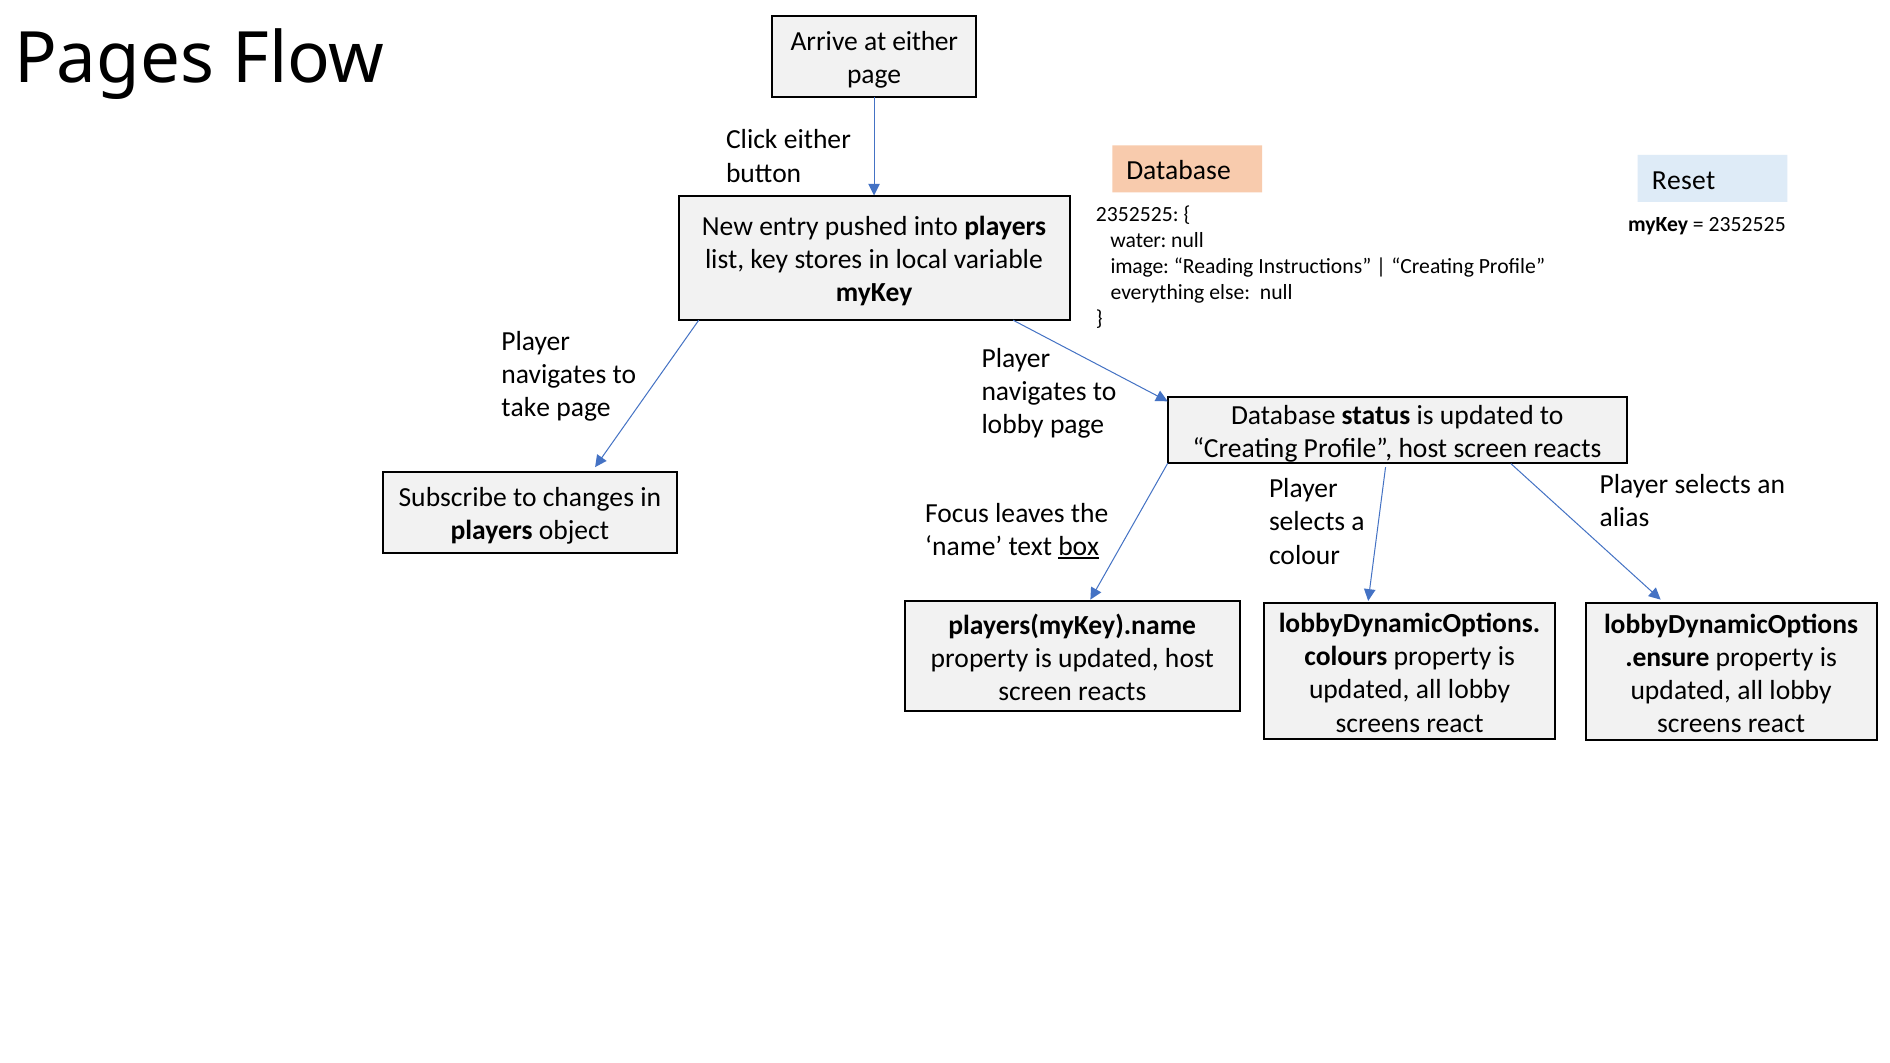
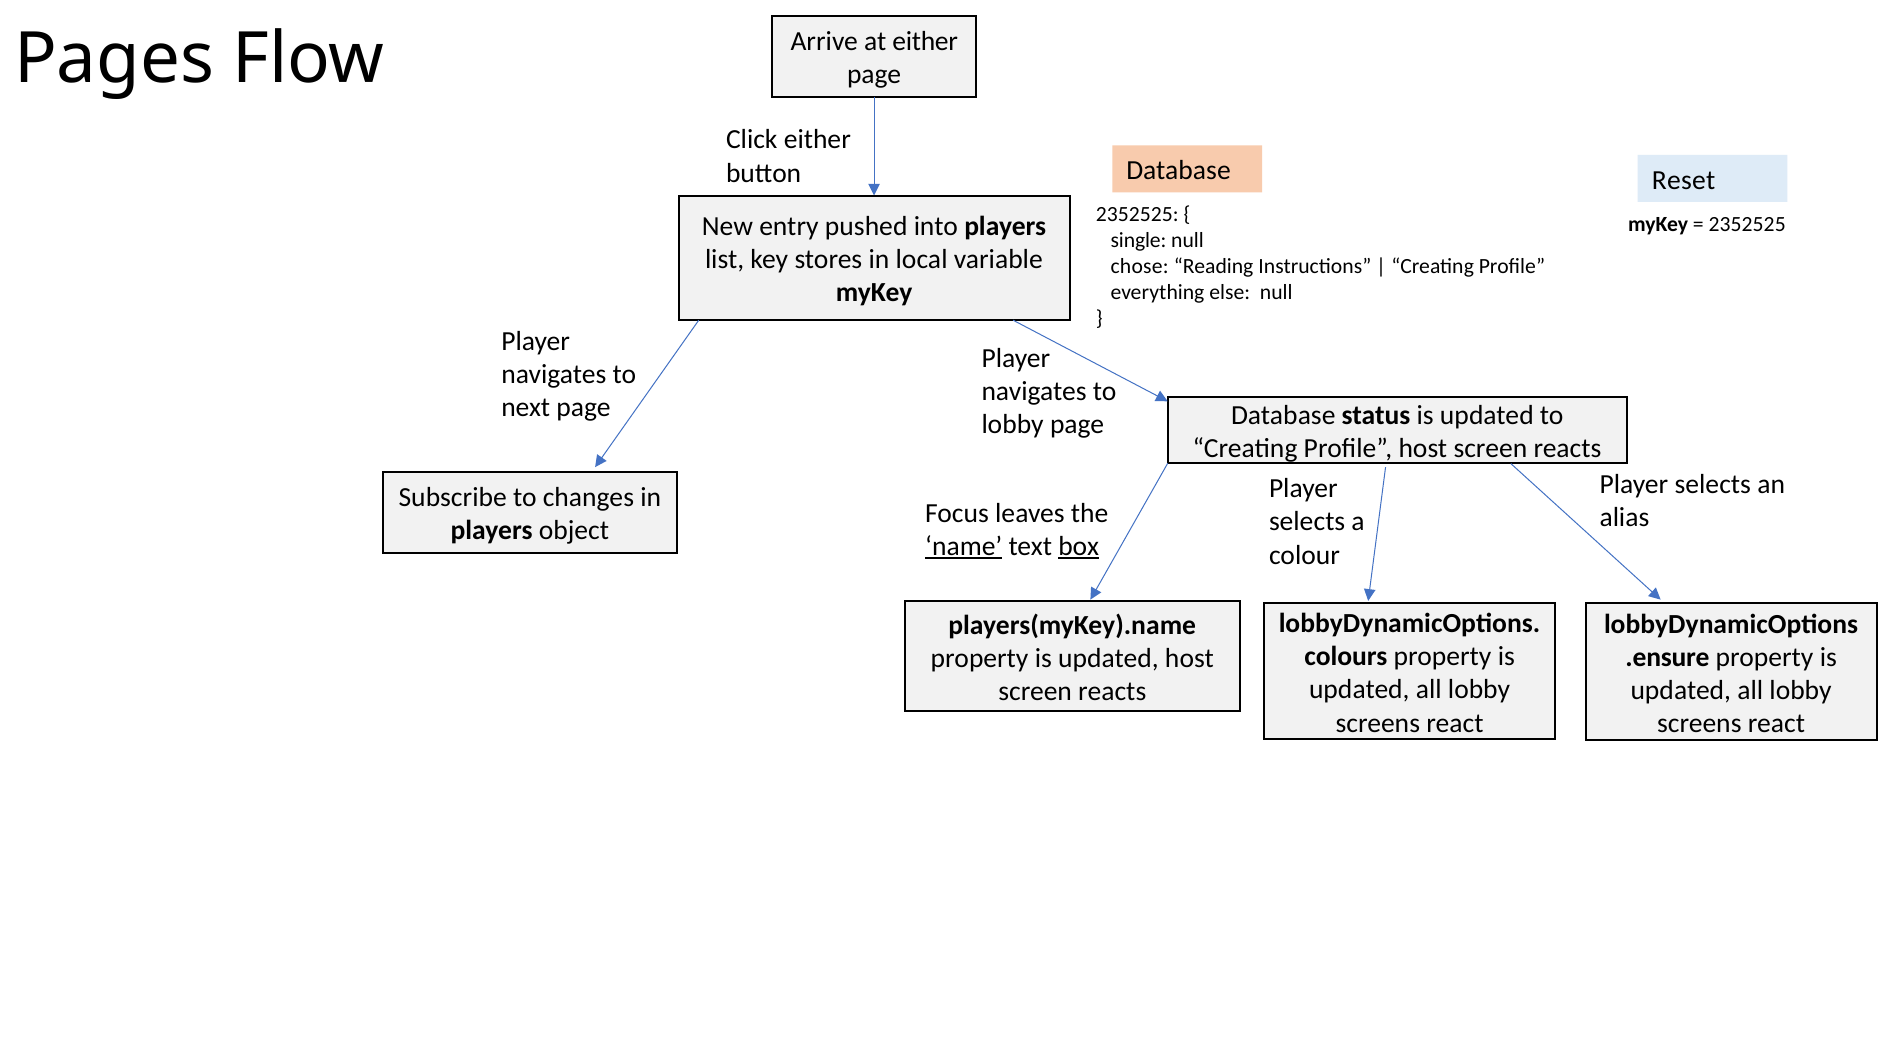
water: water -> single
image: image -> chose
take: take -> next
name underline: none -> present
